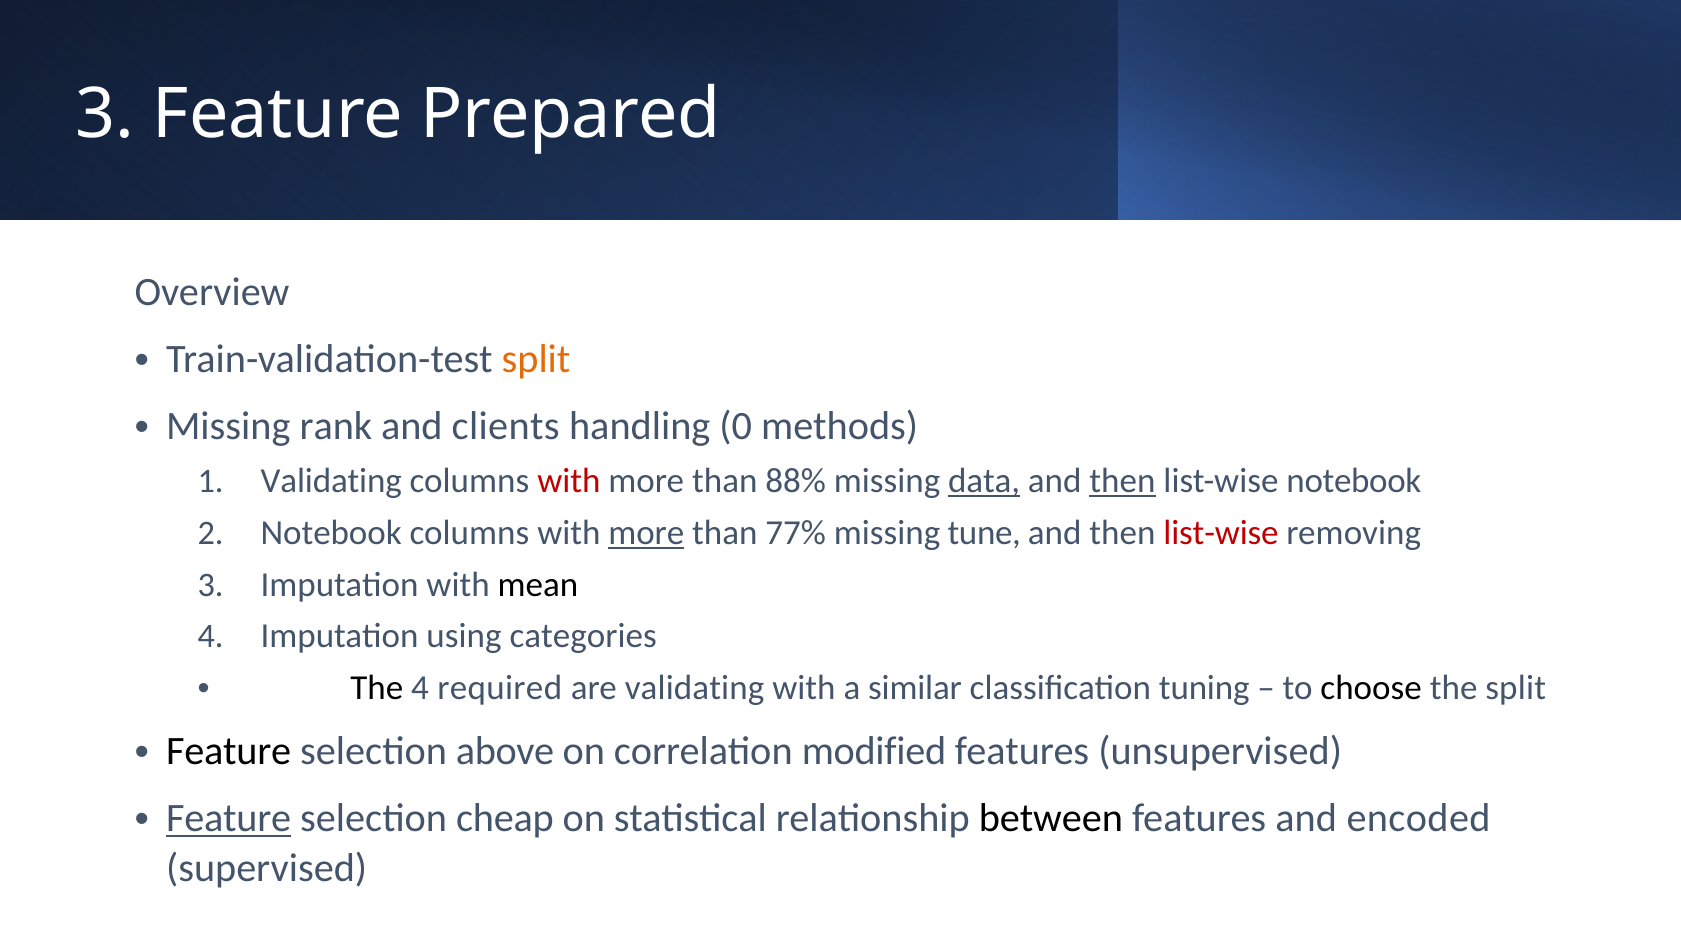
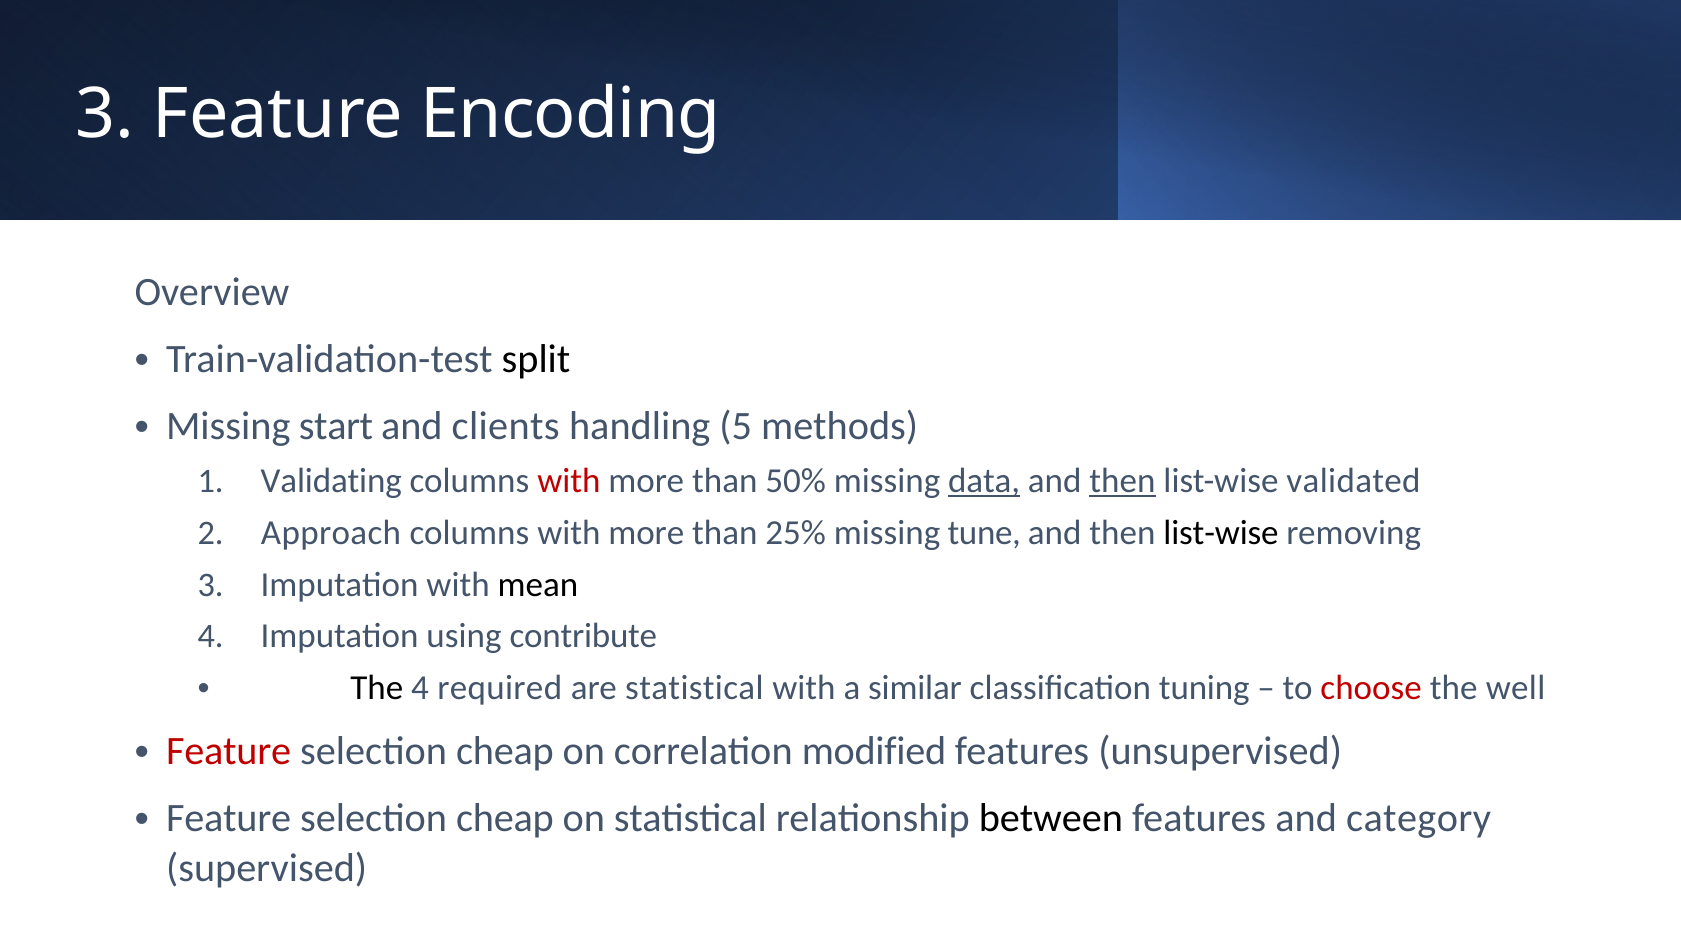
Prepared: Prepared -> Encoding
split at (536, 359) colour: orange -> black
rank: rank -> start
0: 0 -> 5
88%: 88% -> 50%
list-wise notebook: notebook -> validated
Notebook at (331, 533): Notebook -> Approach
more at (646, 533) underline: present -> none
77%: 77% -> 25%
list-wise at (1221, 533) colour: red -> black
categories: categories -> contribute
are validating: validating -> statistical
choose colour: black -> red
the split: split -> well
Feature at (229, 751) colour: black -> red
above at (505, 751): above -> cheap
Feature at (229, 818) underline: present -> none
encoded: encoded -> category
